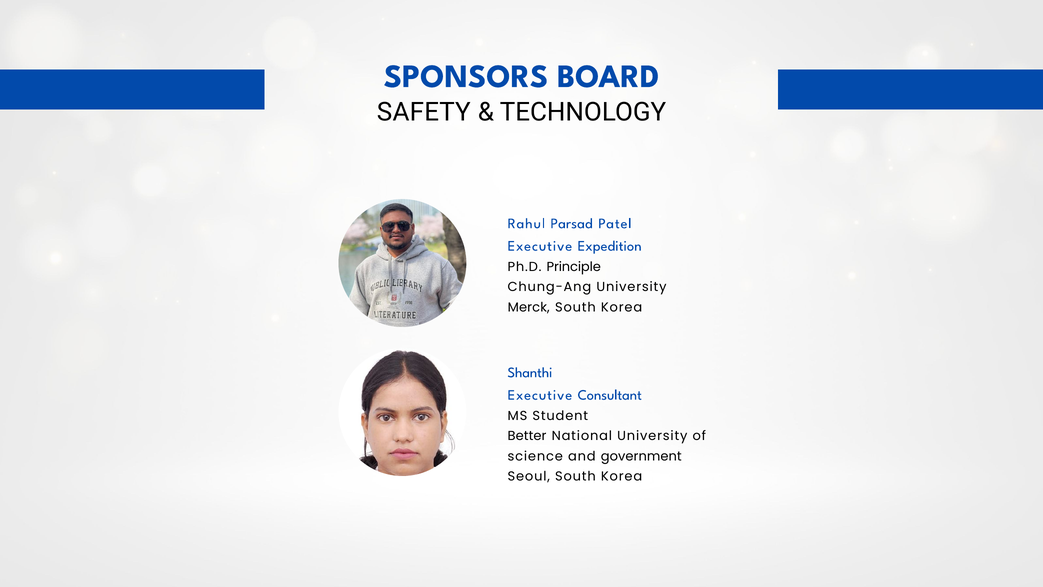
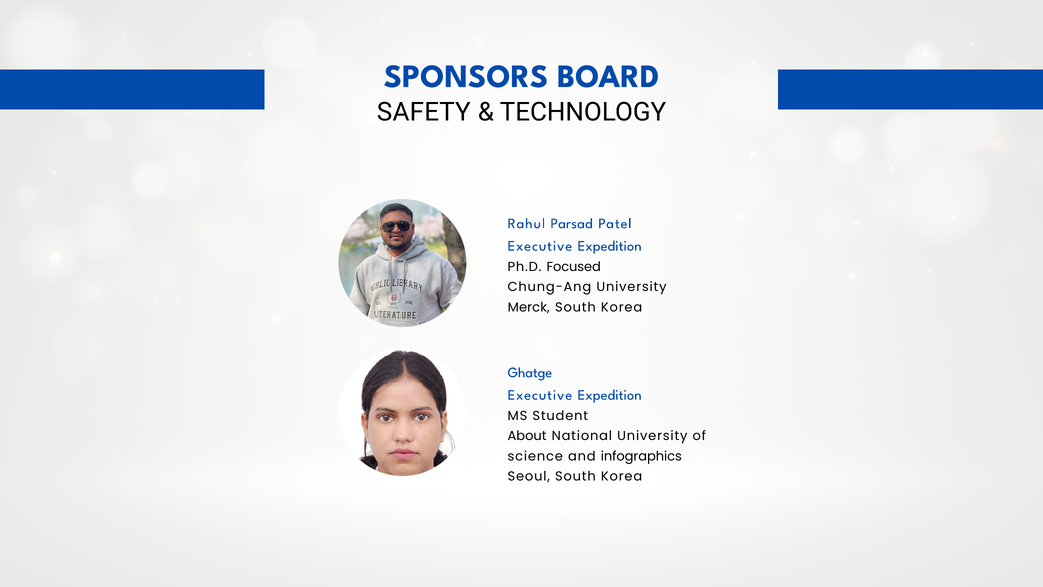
Principle: Principle -> Focused
Shanthi: Shanthi -> Ghatge
Consultant at (610, 395): Consultant -> Expedition
Better: Better -> About
government: government -> infographics
